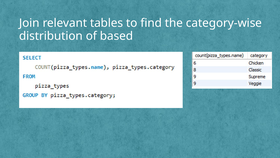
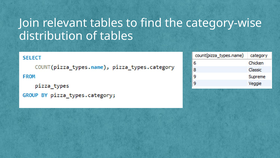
of based: based -> tables
